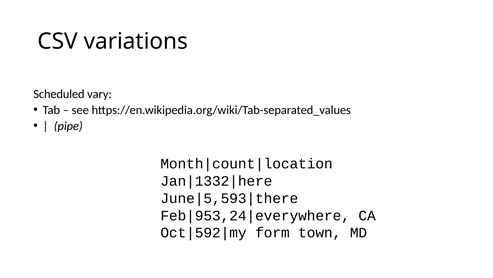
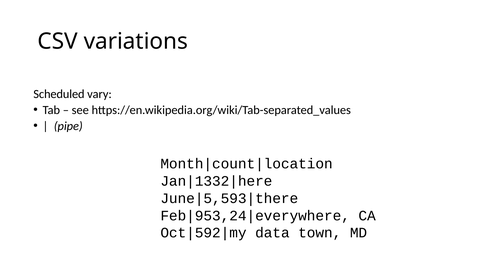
form: form -> data
